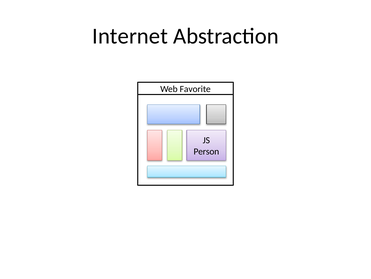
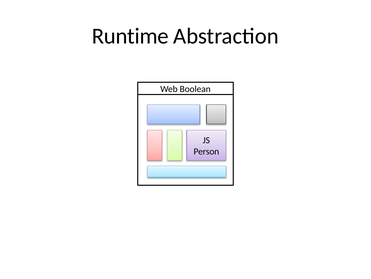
Internet: Internet -> Runtime
Favorite: Favorite -> Boolean
